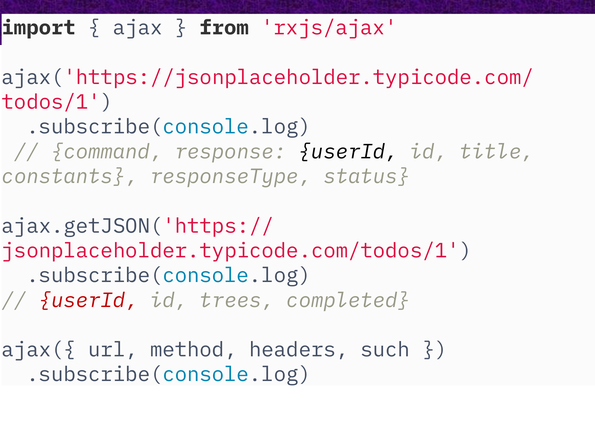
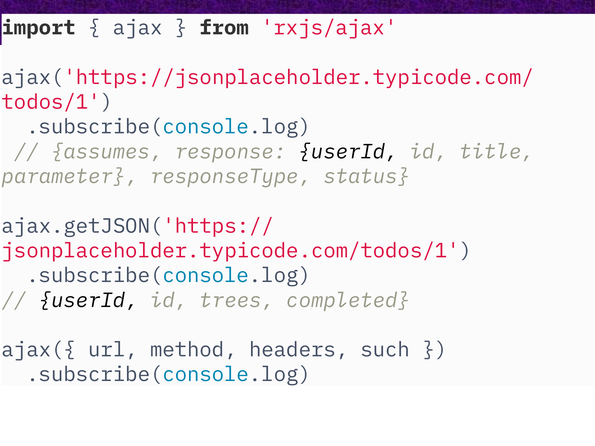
command: command -> assumes
constants: constants -> parameter
userId at (88, 300) colour: red -> black
